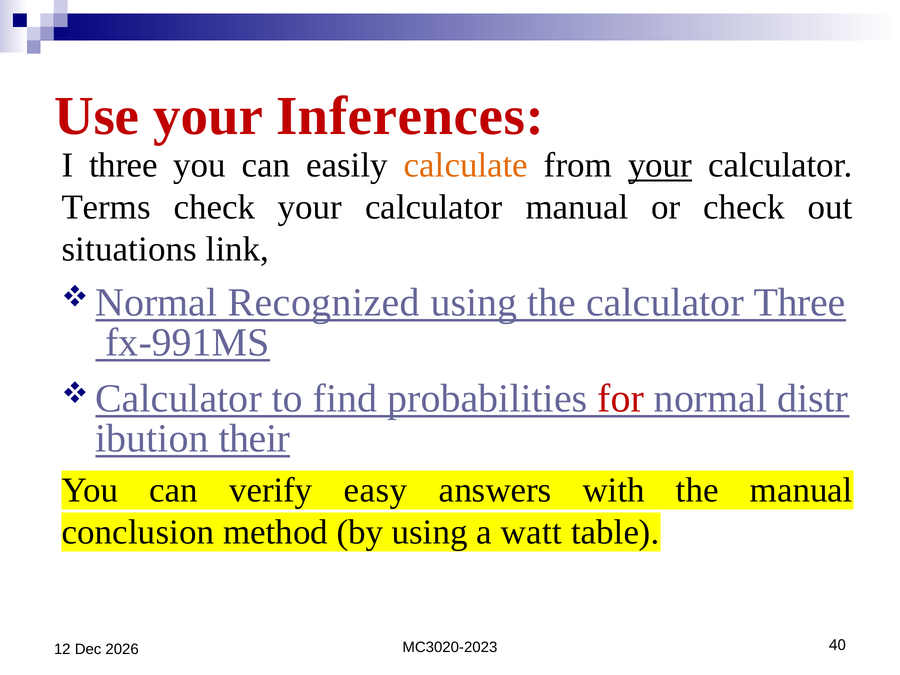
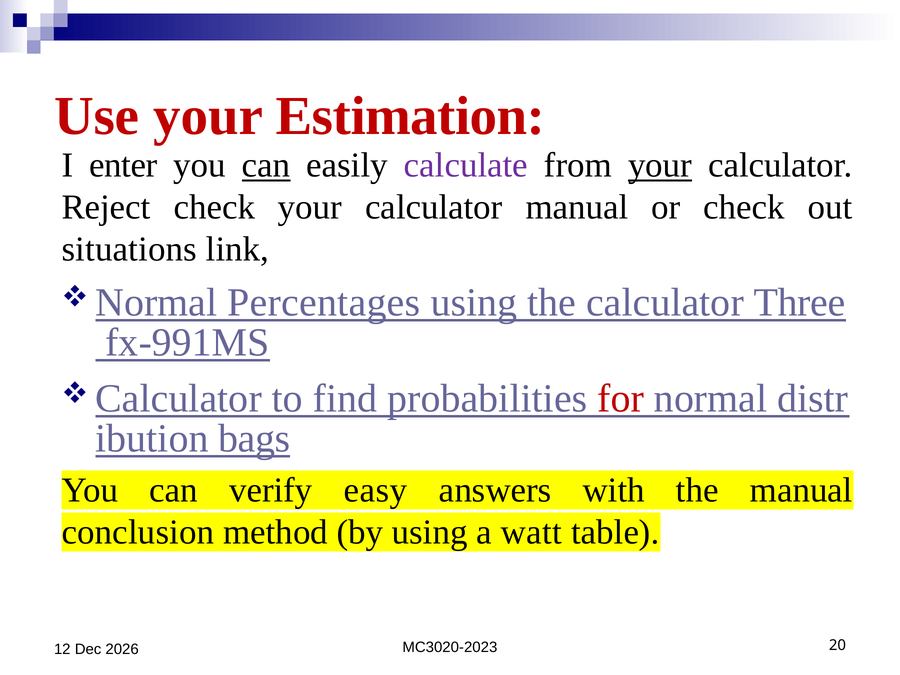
Inferences: Inferences -> Estimation
I three: three -> enter
can at (266, 165) underline: none -> present
calculate colour: orange -> purple
Terms: Terms -> Reject
Recognized: Recognized -> Percentages
their: their -> bags
40: 40 -> 20
